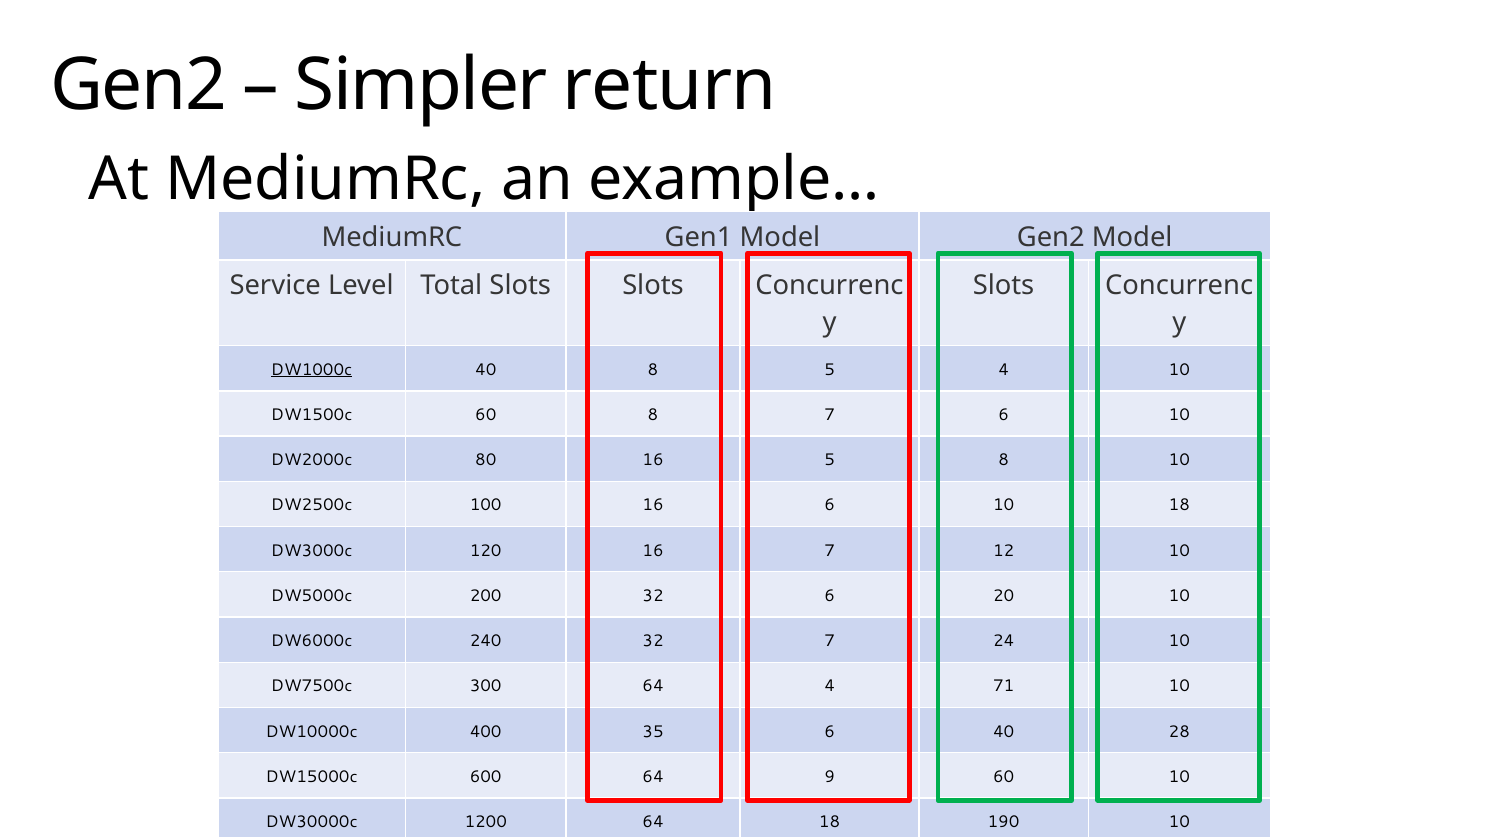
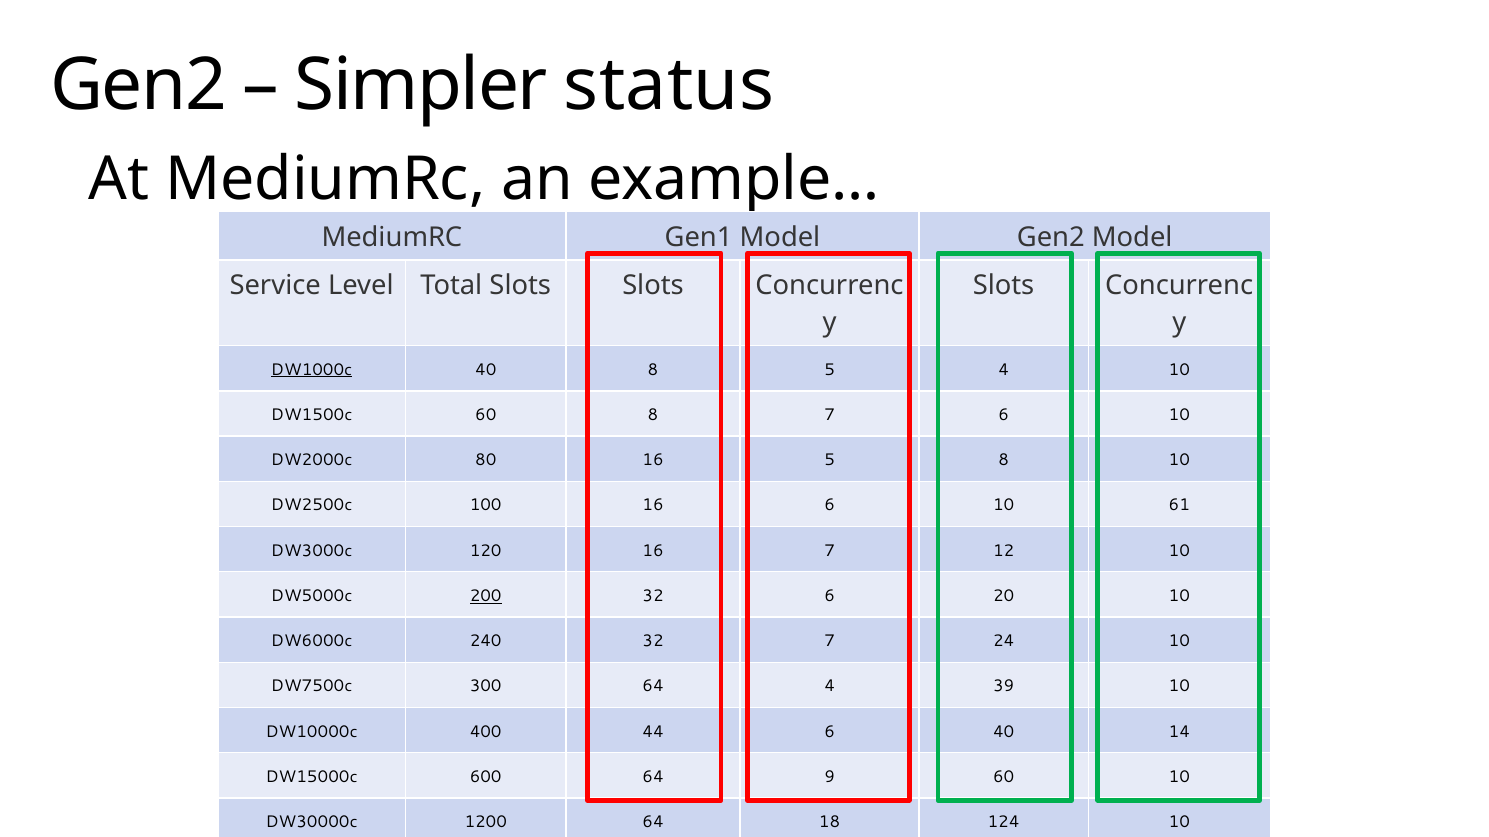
return: return -> status
10 18: 18 -> 61
200 underline: none -> present
71: 71 -> 39
35: 35 -> 44
28: 28 -> 14
190: 190 -> 124
